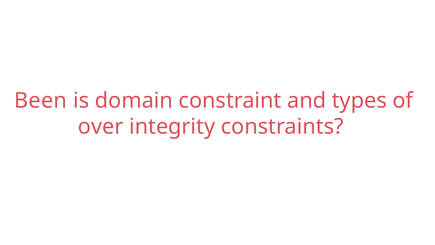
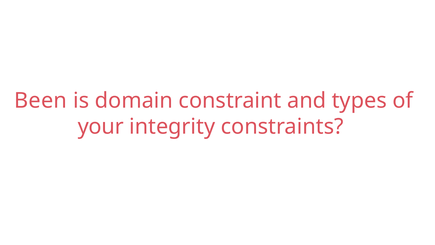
over: over -> your
